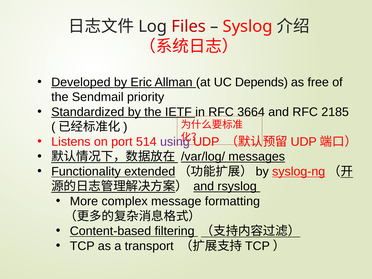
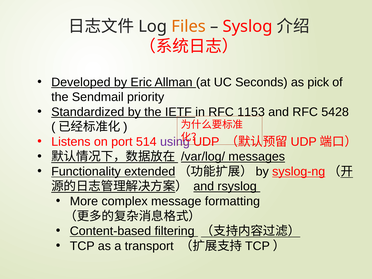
Files colour: red -> orange
Depends: Depends -> Seconds
free: free -> pick
3664: 3664 -> 1153
2185: 2185 -> 5428
